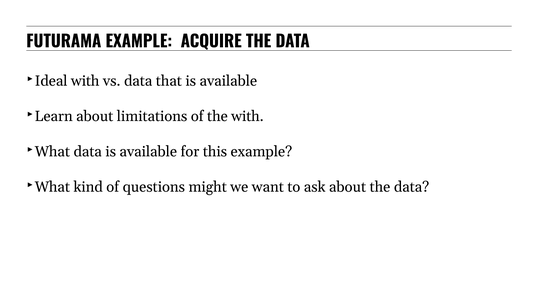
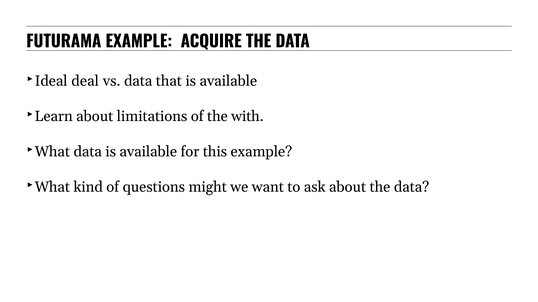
Ideal with: with -> deal
